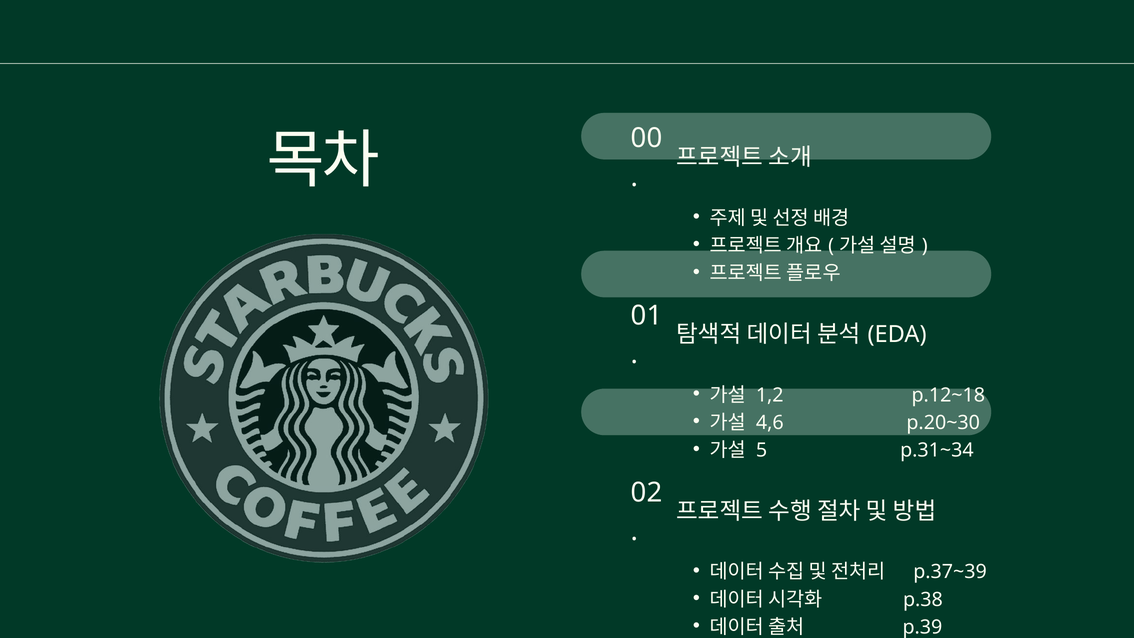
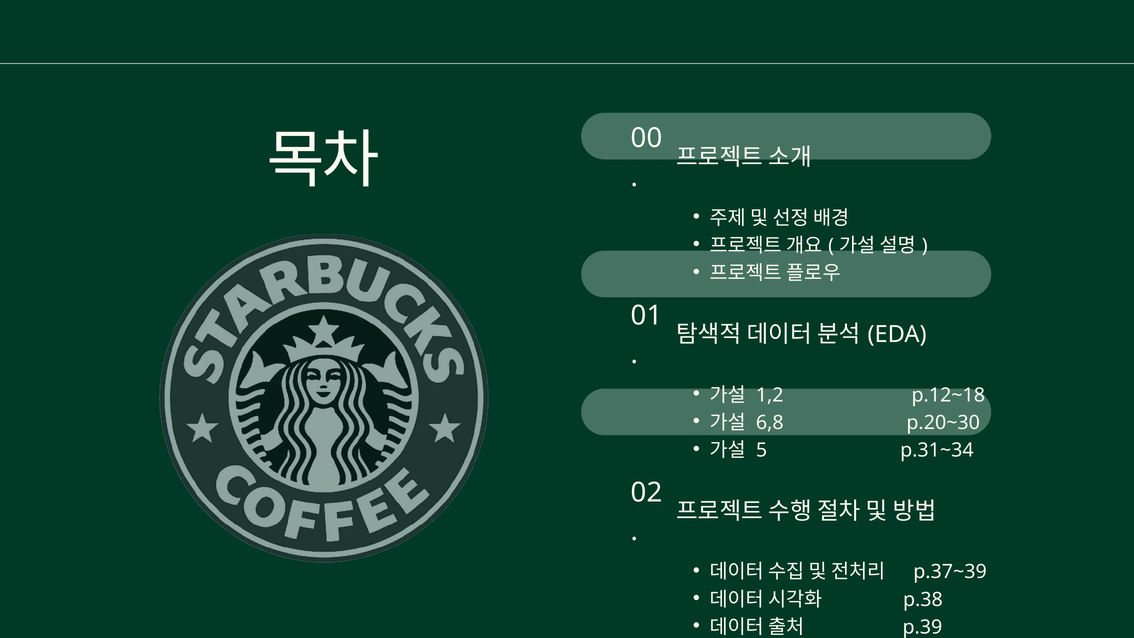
4,6: 4,6 -> 6,8
